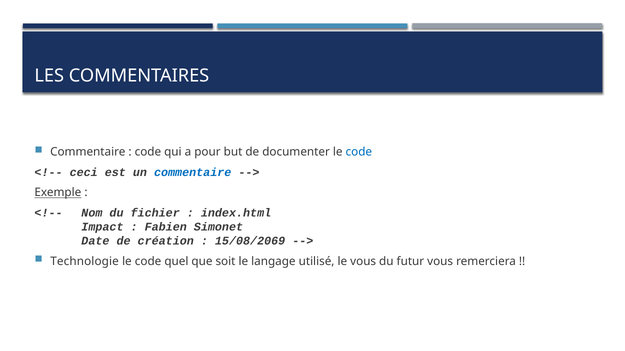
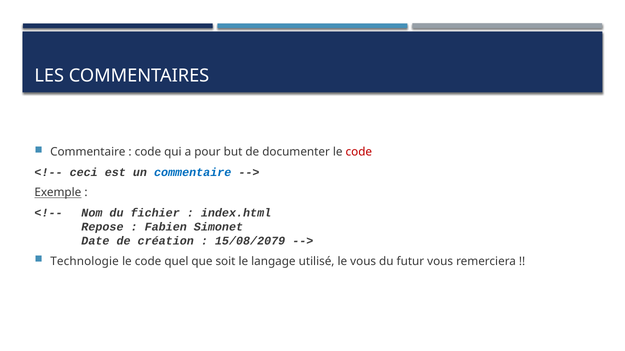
code at (359, 152) colour: blue -> red
Impact: Impact -> Repose
15/08/2069: 15/08/2069 -> 15/08/2079
